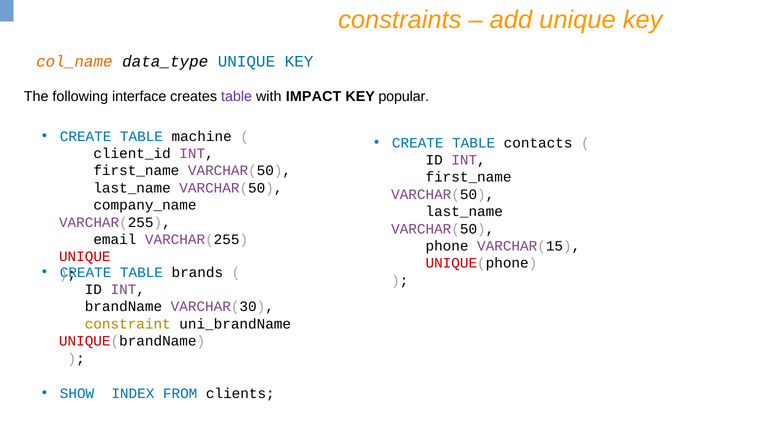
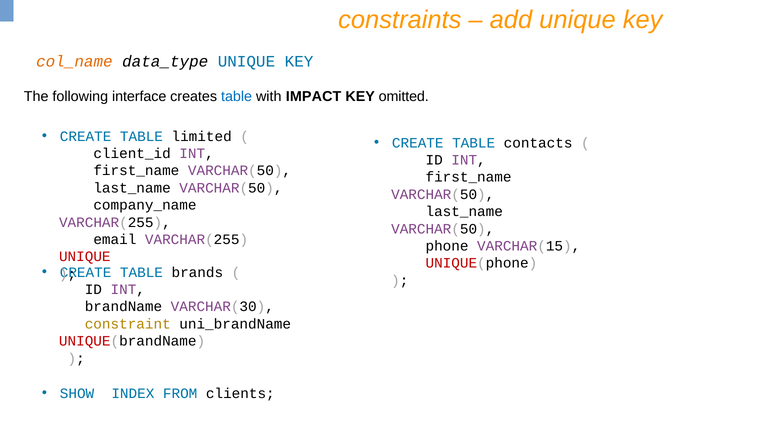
table at (237, 96) colour: purple -> blue
popular: popular -> omitted
machine: machine -> limited
